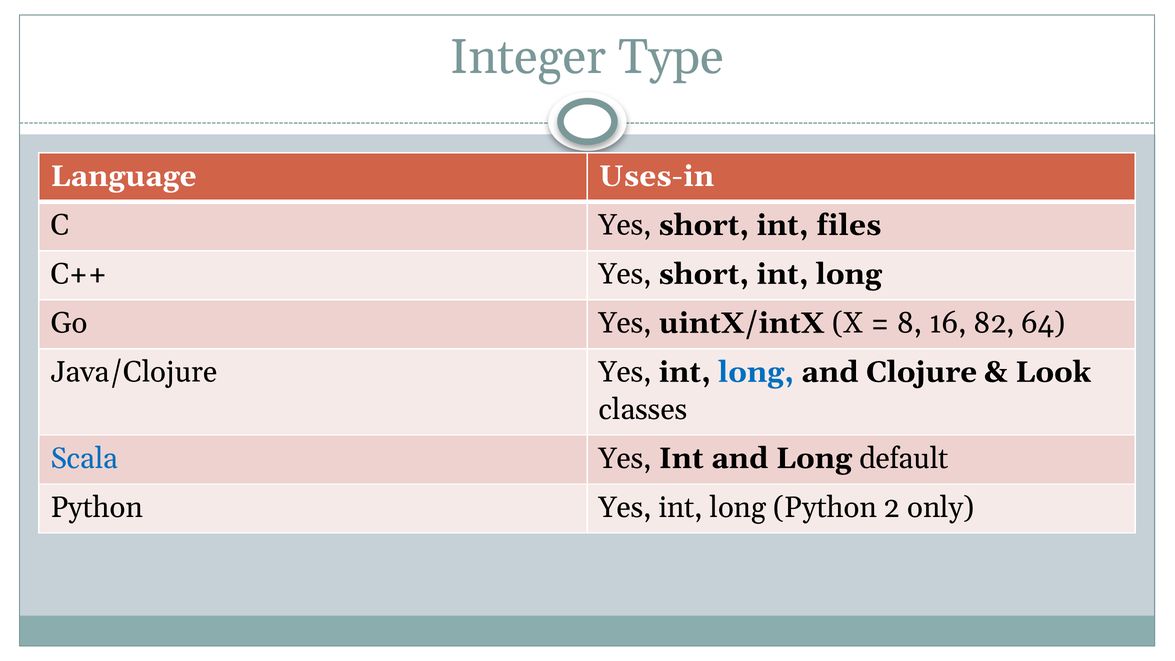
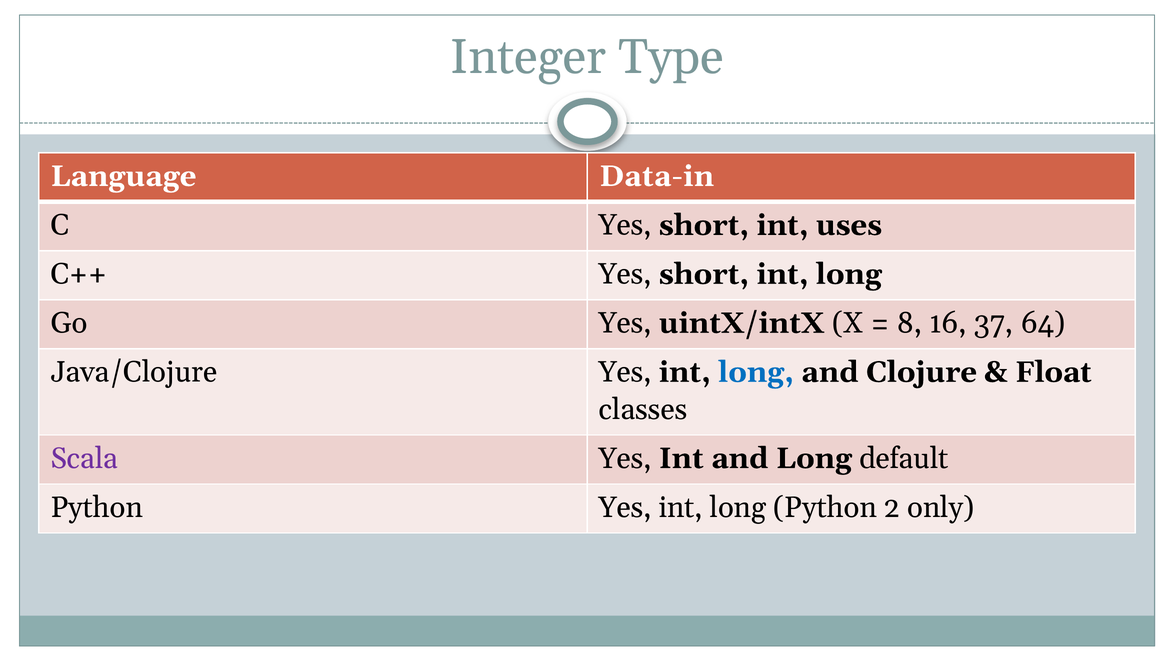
Uses-in: Uses-in -> Data-in
files: files -> uses
82: 82 -> 37
Look: Look -> Float
Scala colour: blue -> purple
